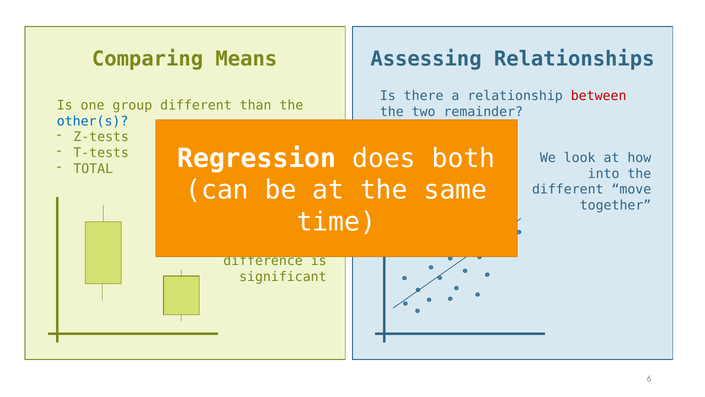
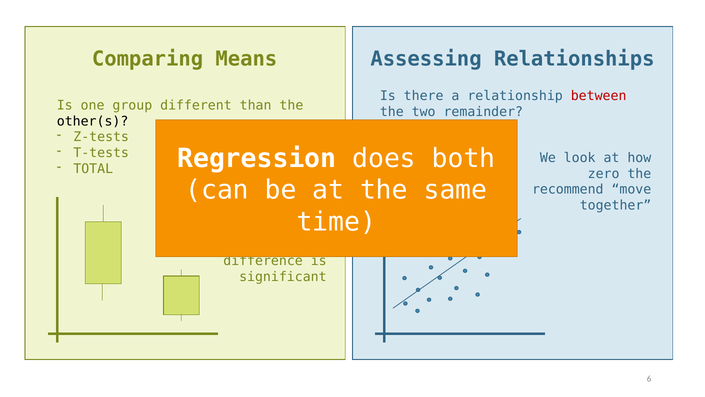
other(s colour: blue -> black
into: into -> zero
different at (568, 189): different -> recommend
